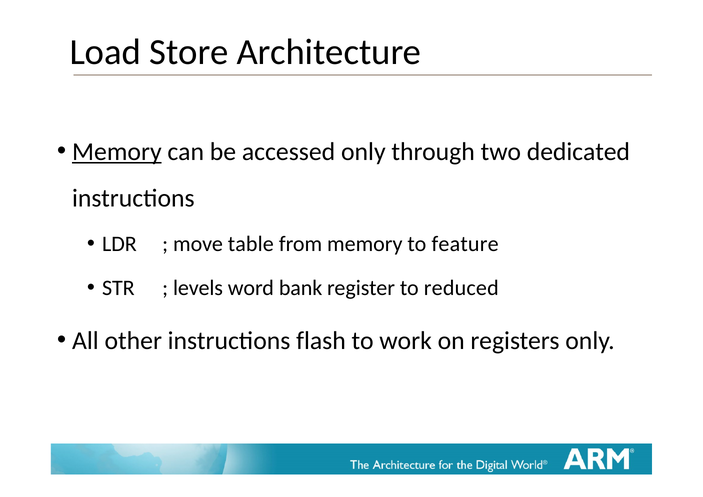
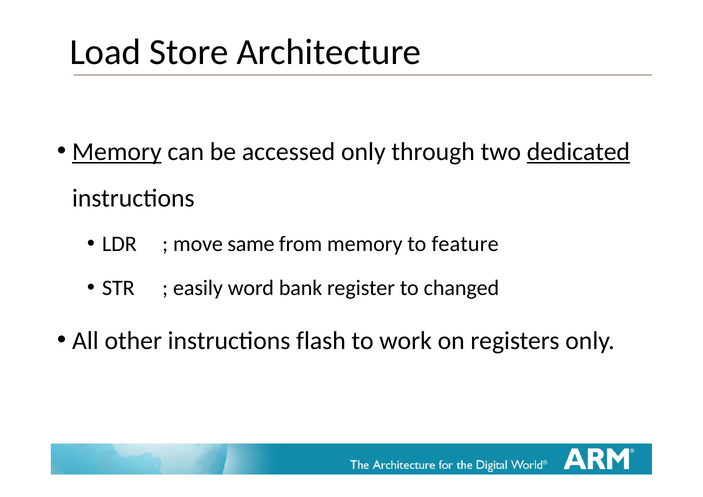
dedicated underline: none -> present
table: table -> same
levels: levels -> easily
reduced: reduced -> changed
